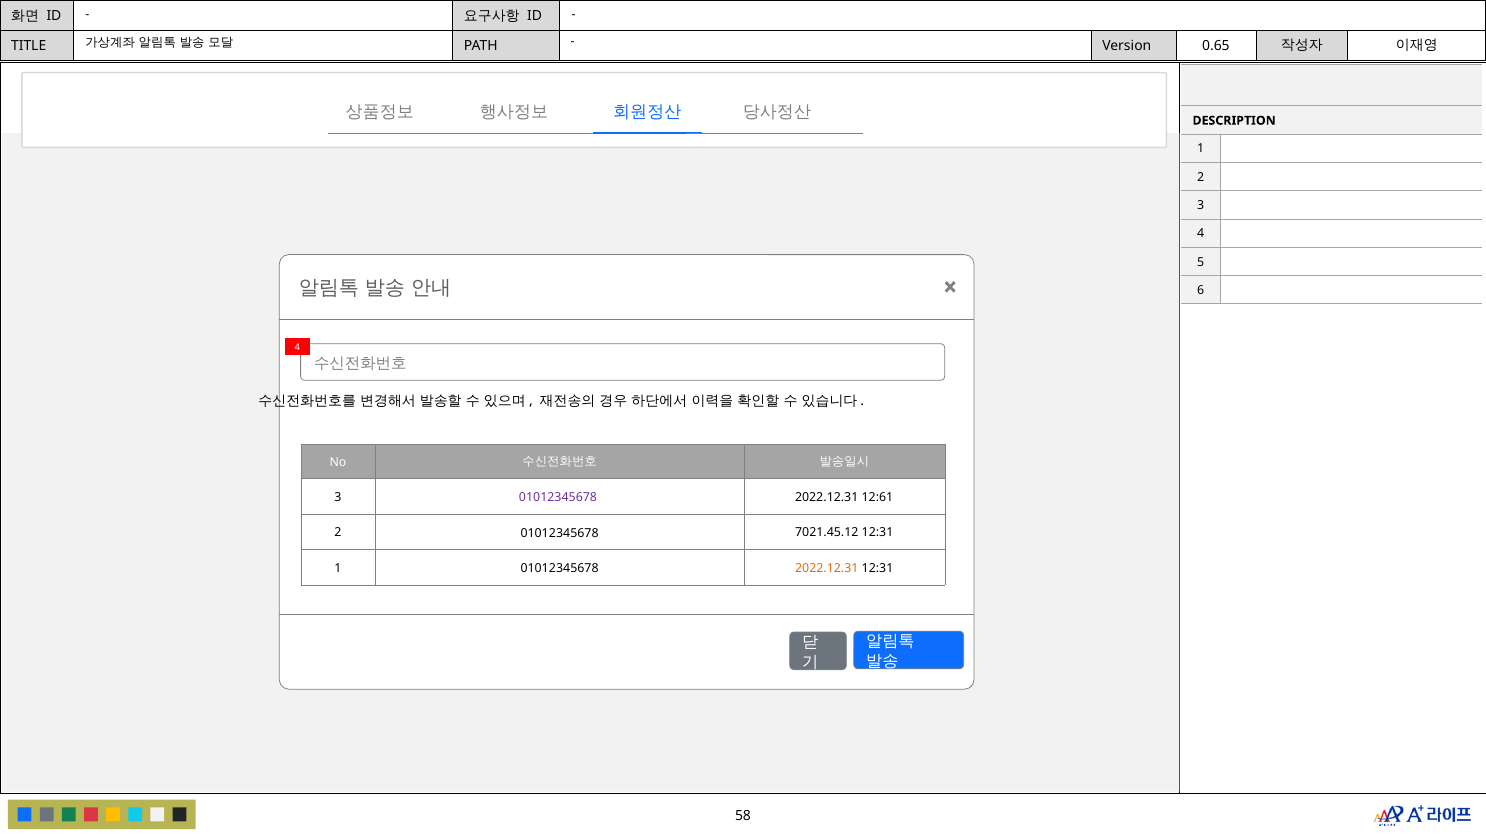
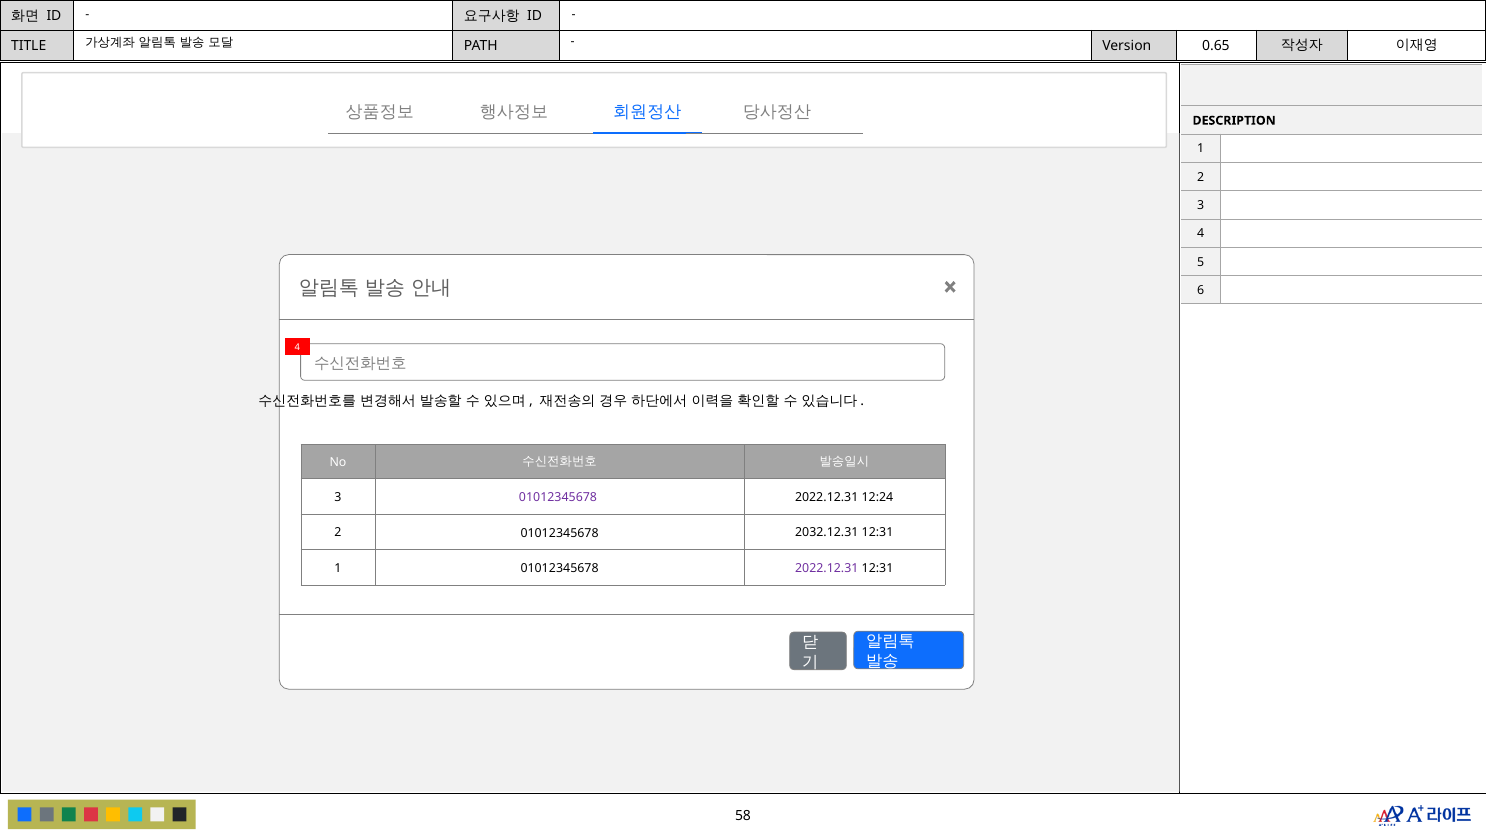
12:61: 12:61 -> 12:24
7021.45.12: 7021.45.12 -> 2032.12.31
2022.12.31 at (827, 568) colour: orange -> purple
